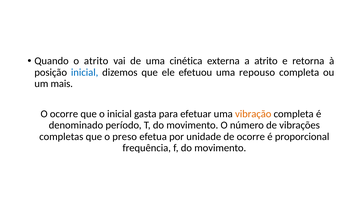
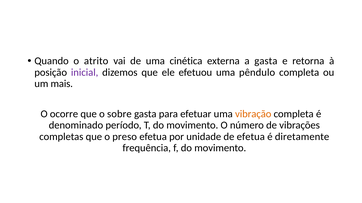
a atrito: atrito -> gasta
inicial at (85, 73) colour: blue -> purple
repouso: repouso -> pêndulo
o inicial: inicial -> sobre
de ocorre: ocorre -> efetua
proporcional: proporcional -> diretamente
